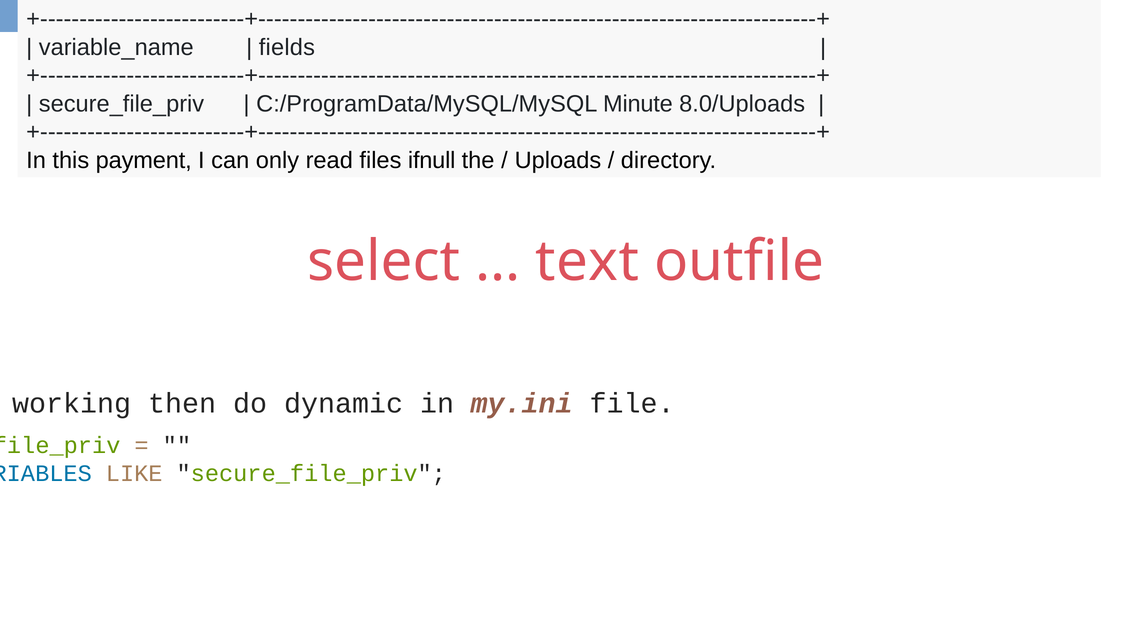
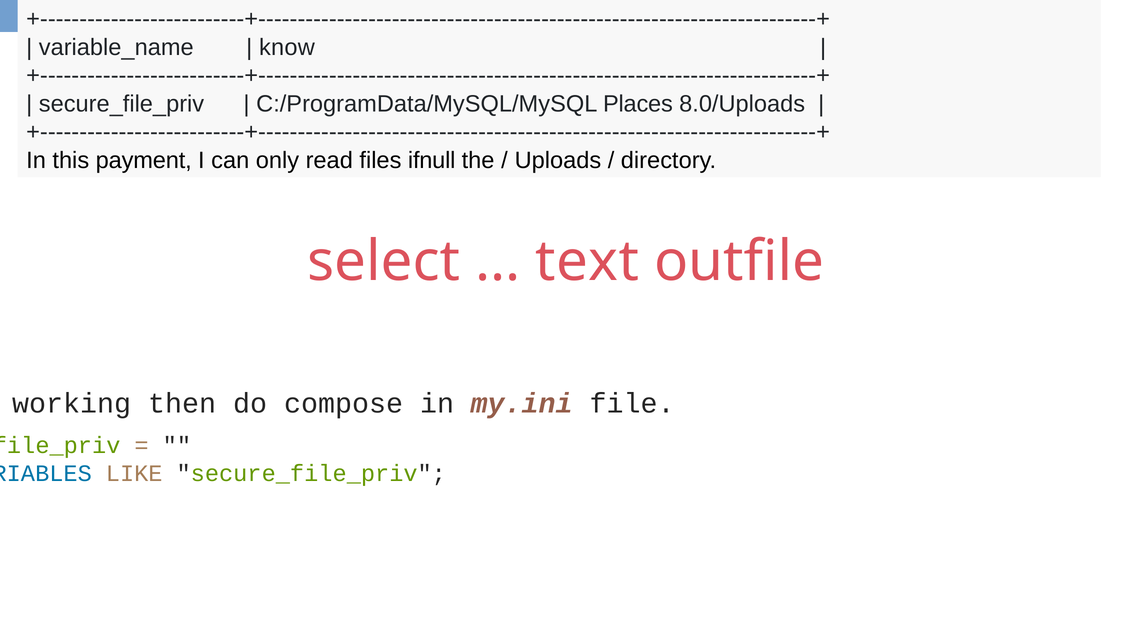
fields: fields -> know
Minute: Minute -> Places
dynamic: dynamic -> compose
